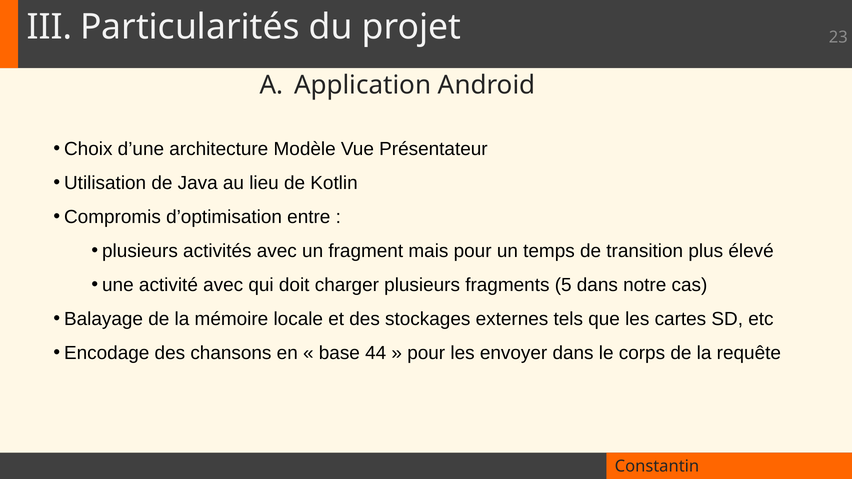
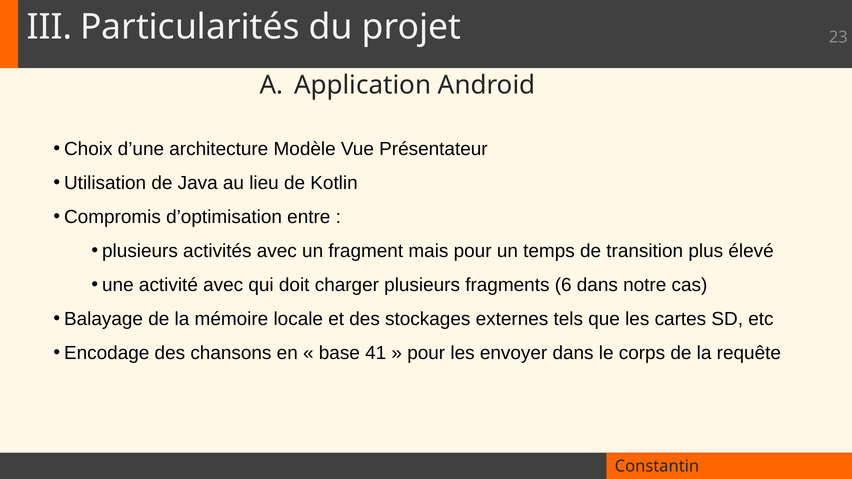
5: 5 -> 6
44: 44 -> 41
